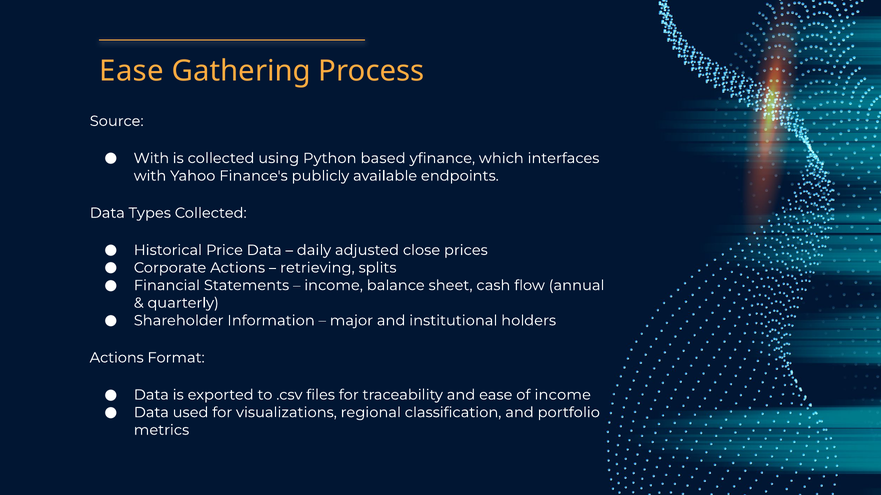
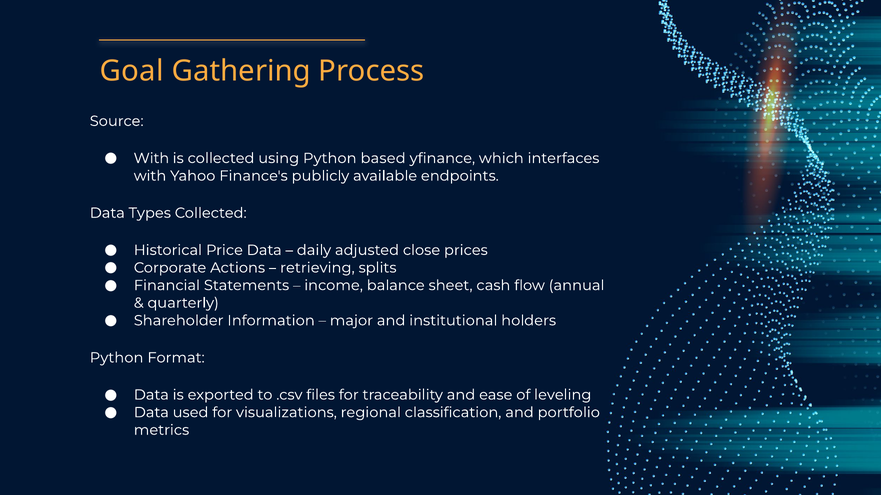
Ease at (132, 71): Ease -> Goal
Actions at (117, 358): Actions -> Python
of income: income -> leveling
